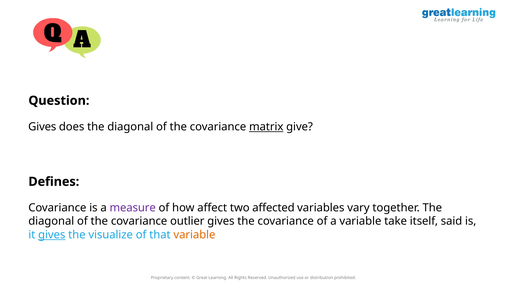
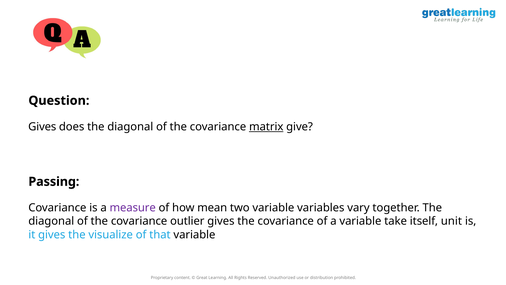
Defines: Defines -> Passing
affect: affect -> mean
two affected: affected -> variable
said: said -> unit
gives at (52, 234) underline: present -> none
variable at (194, 234) colour: orange -> black
